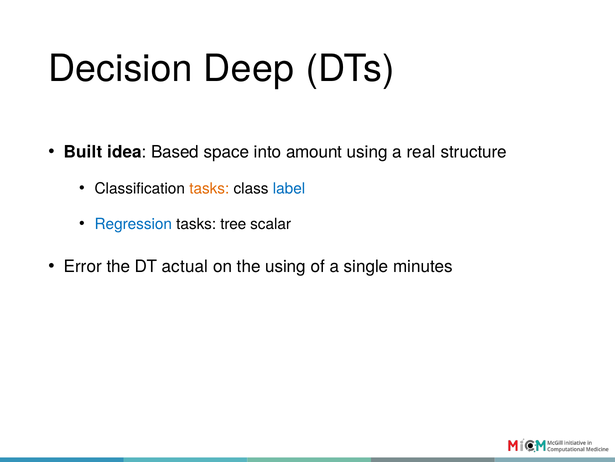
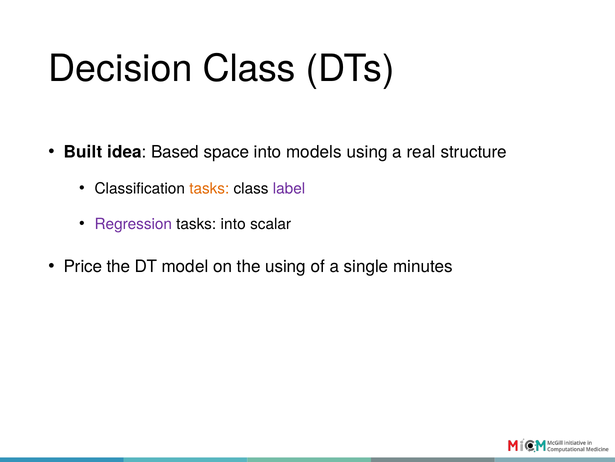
Decision Deep: Deep -> Class
amount: amount -> models
label colour: blue -> purple
Regression colour: blue -> purple
tasks tree: tree -> into
Error: Error -> Price
actual: actual -> model
